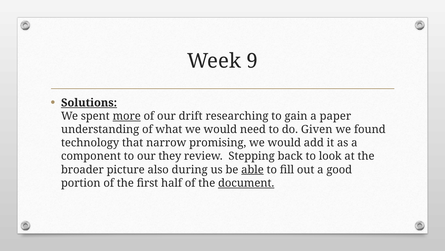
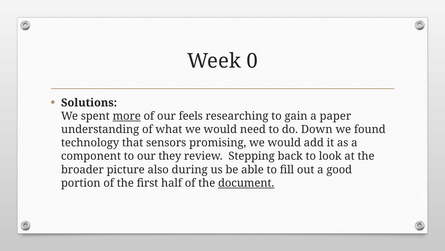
9: 9 -> 0
Solutions underline: present -> none
drift: drift -> feels
Given: Given -> Down
narrow: narrow -> sensors
able underline: present -> none
